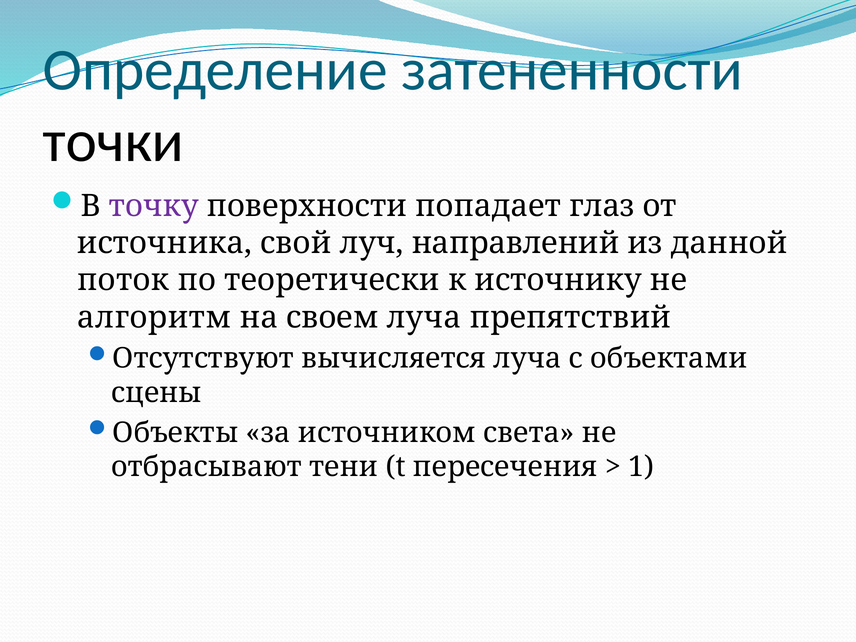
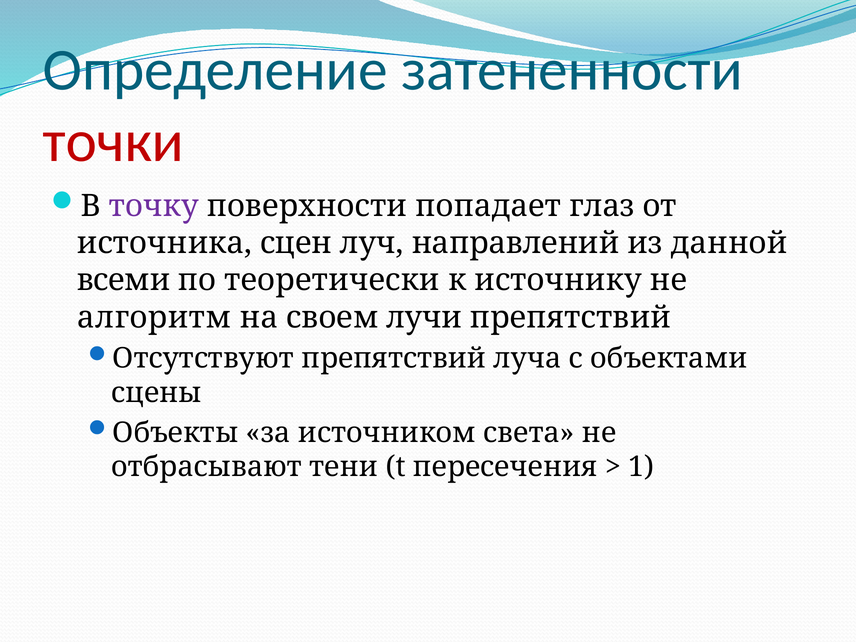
точки colour: black -> red
свой: свой -> сцен
поток: поток -> всеми
своем луча: луча -> лучи
Отсутствуют вычисляется: вычисляется -> препятствий
